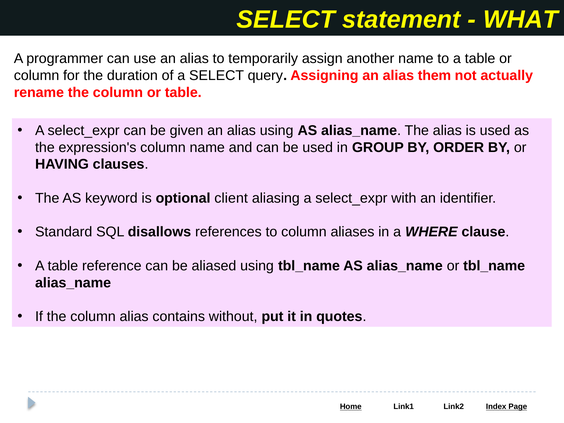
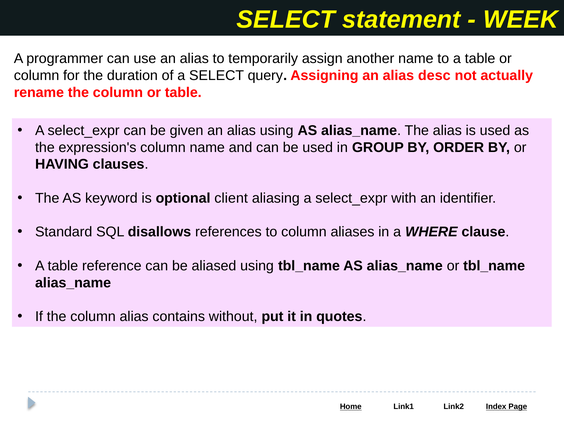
WHAT: WHAT -> WEEK
them: them -> desc
